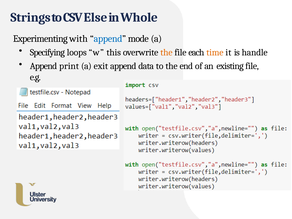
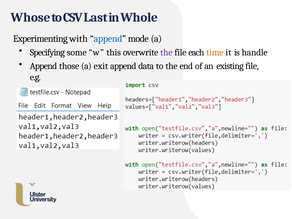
Strings: Strings -> Whose
Else: Else -> Last
loops: loops -> some
the at (166, 52) colour: orange -> purple
print: print -> those
